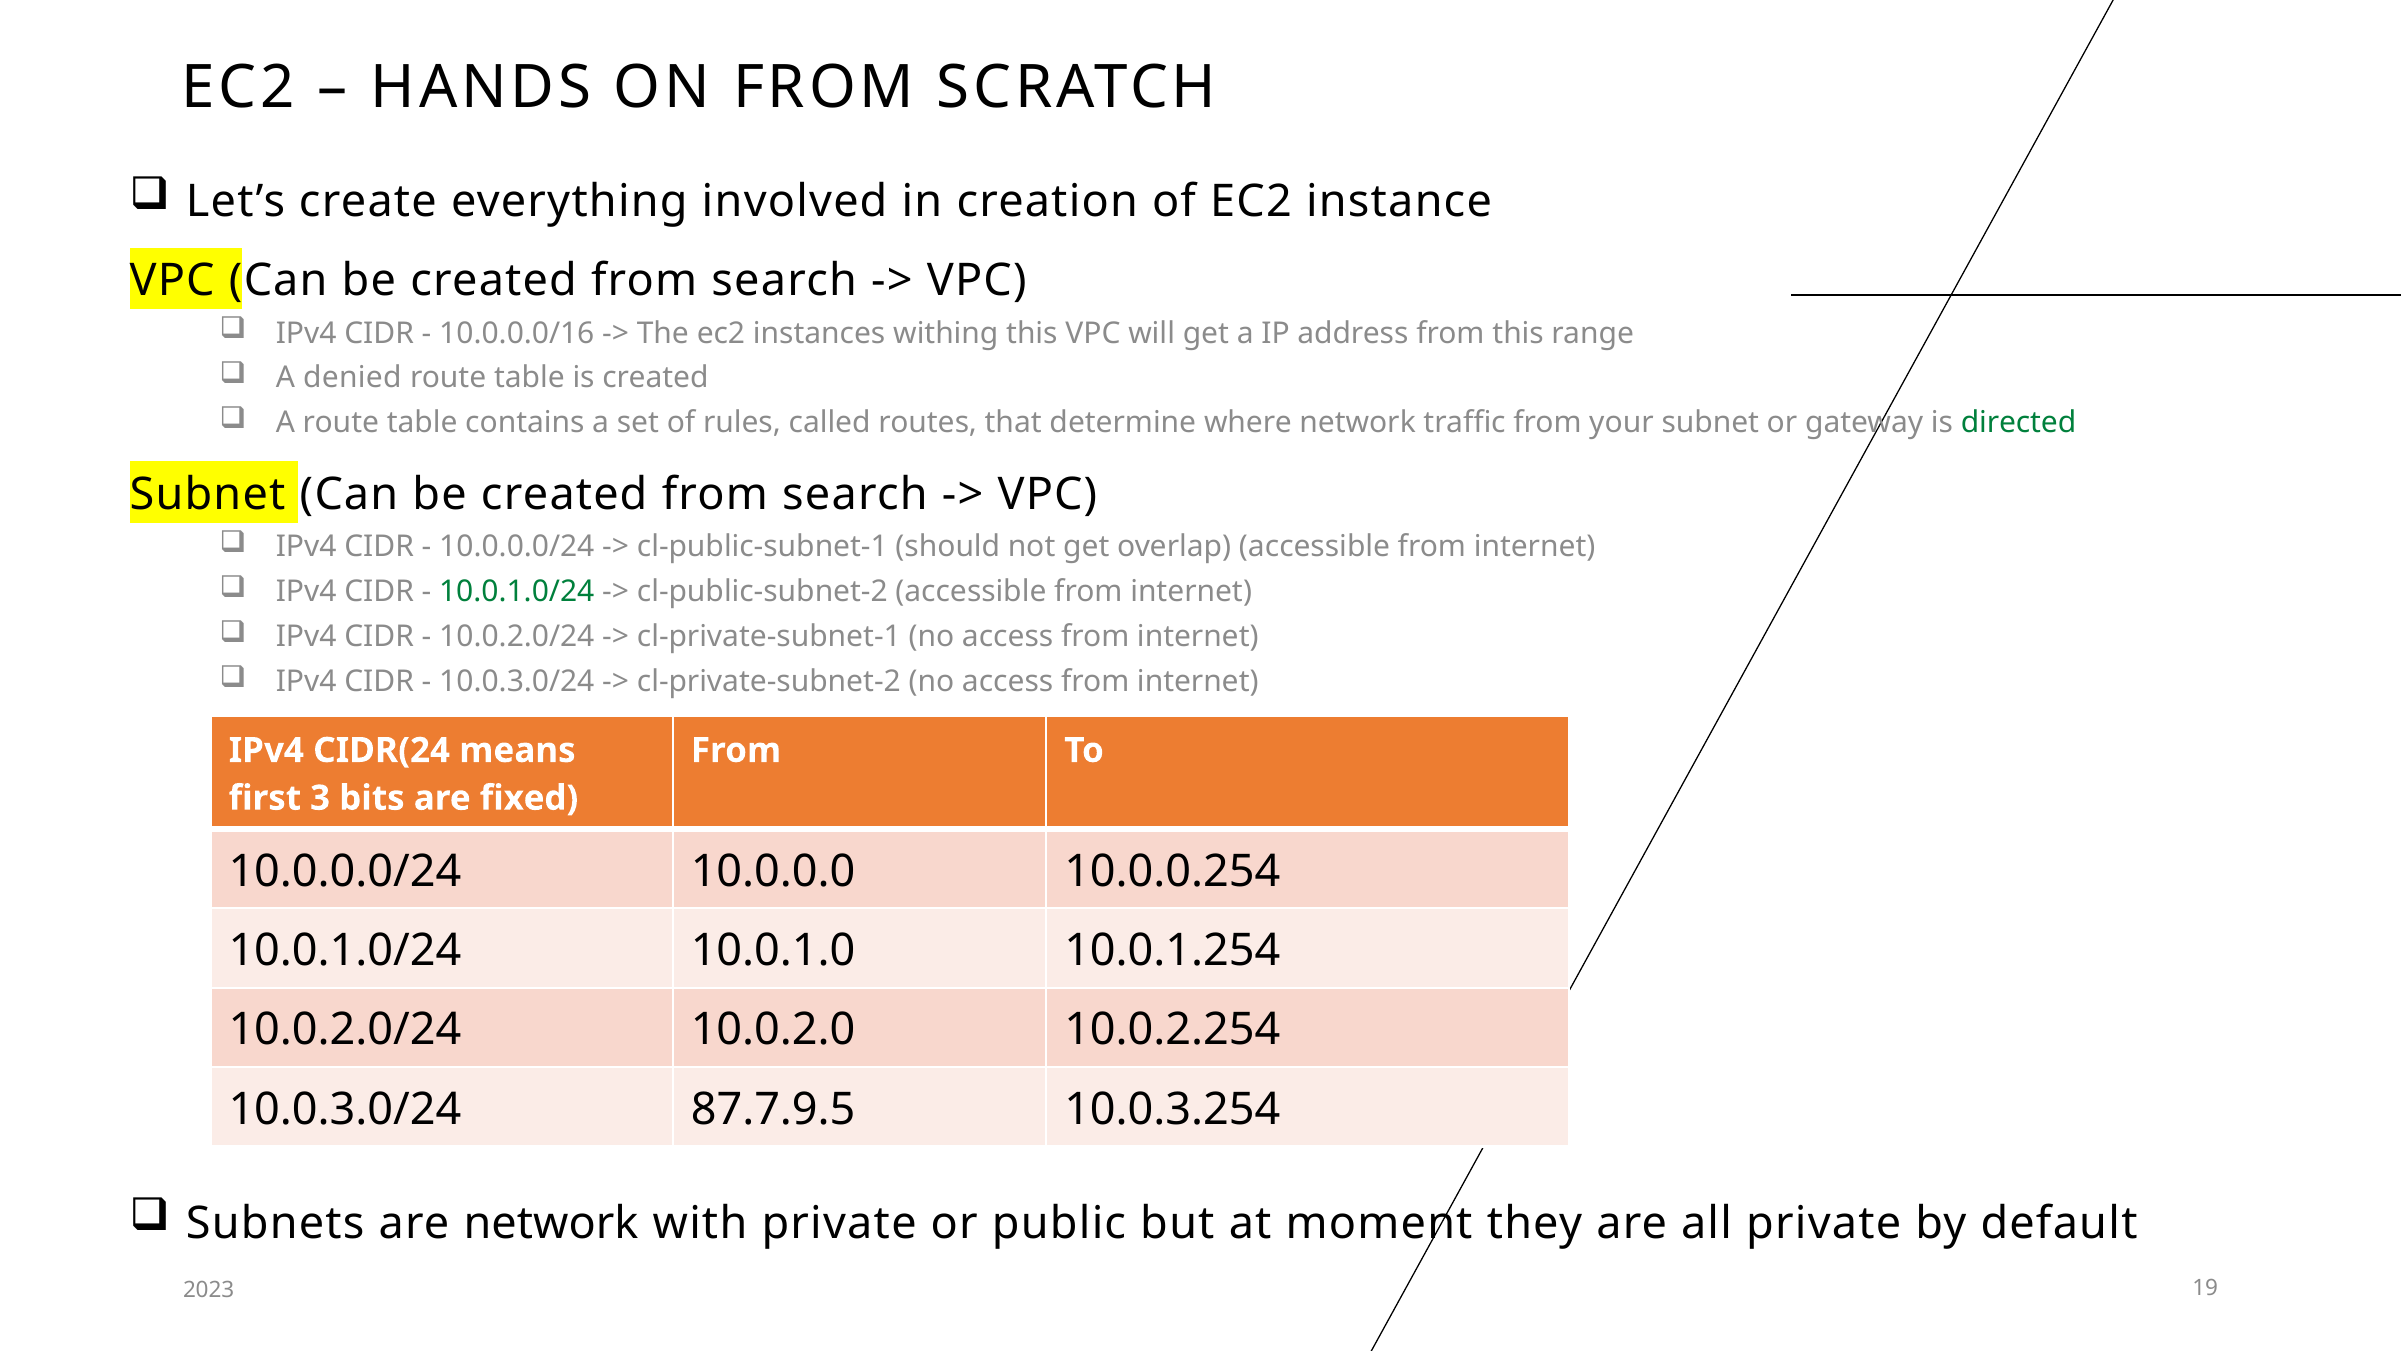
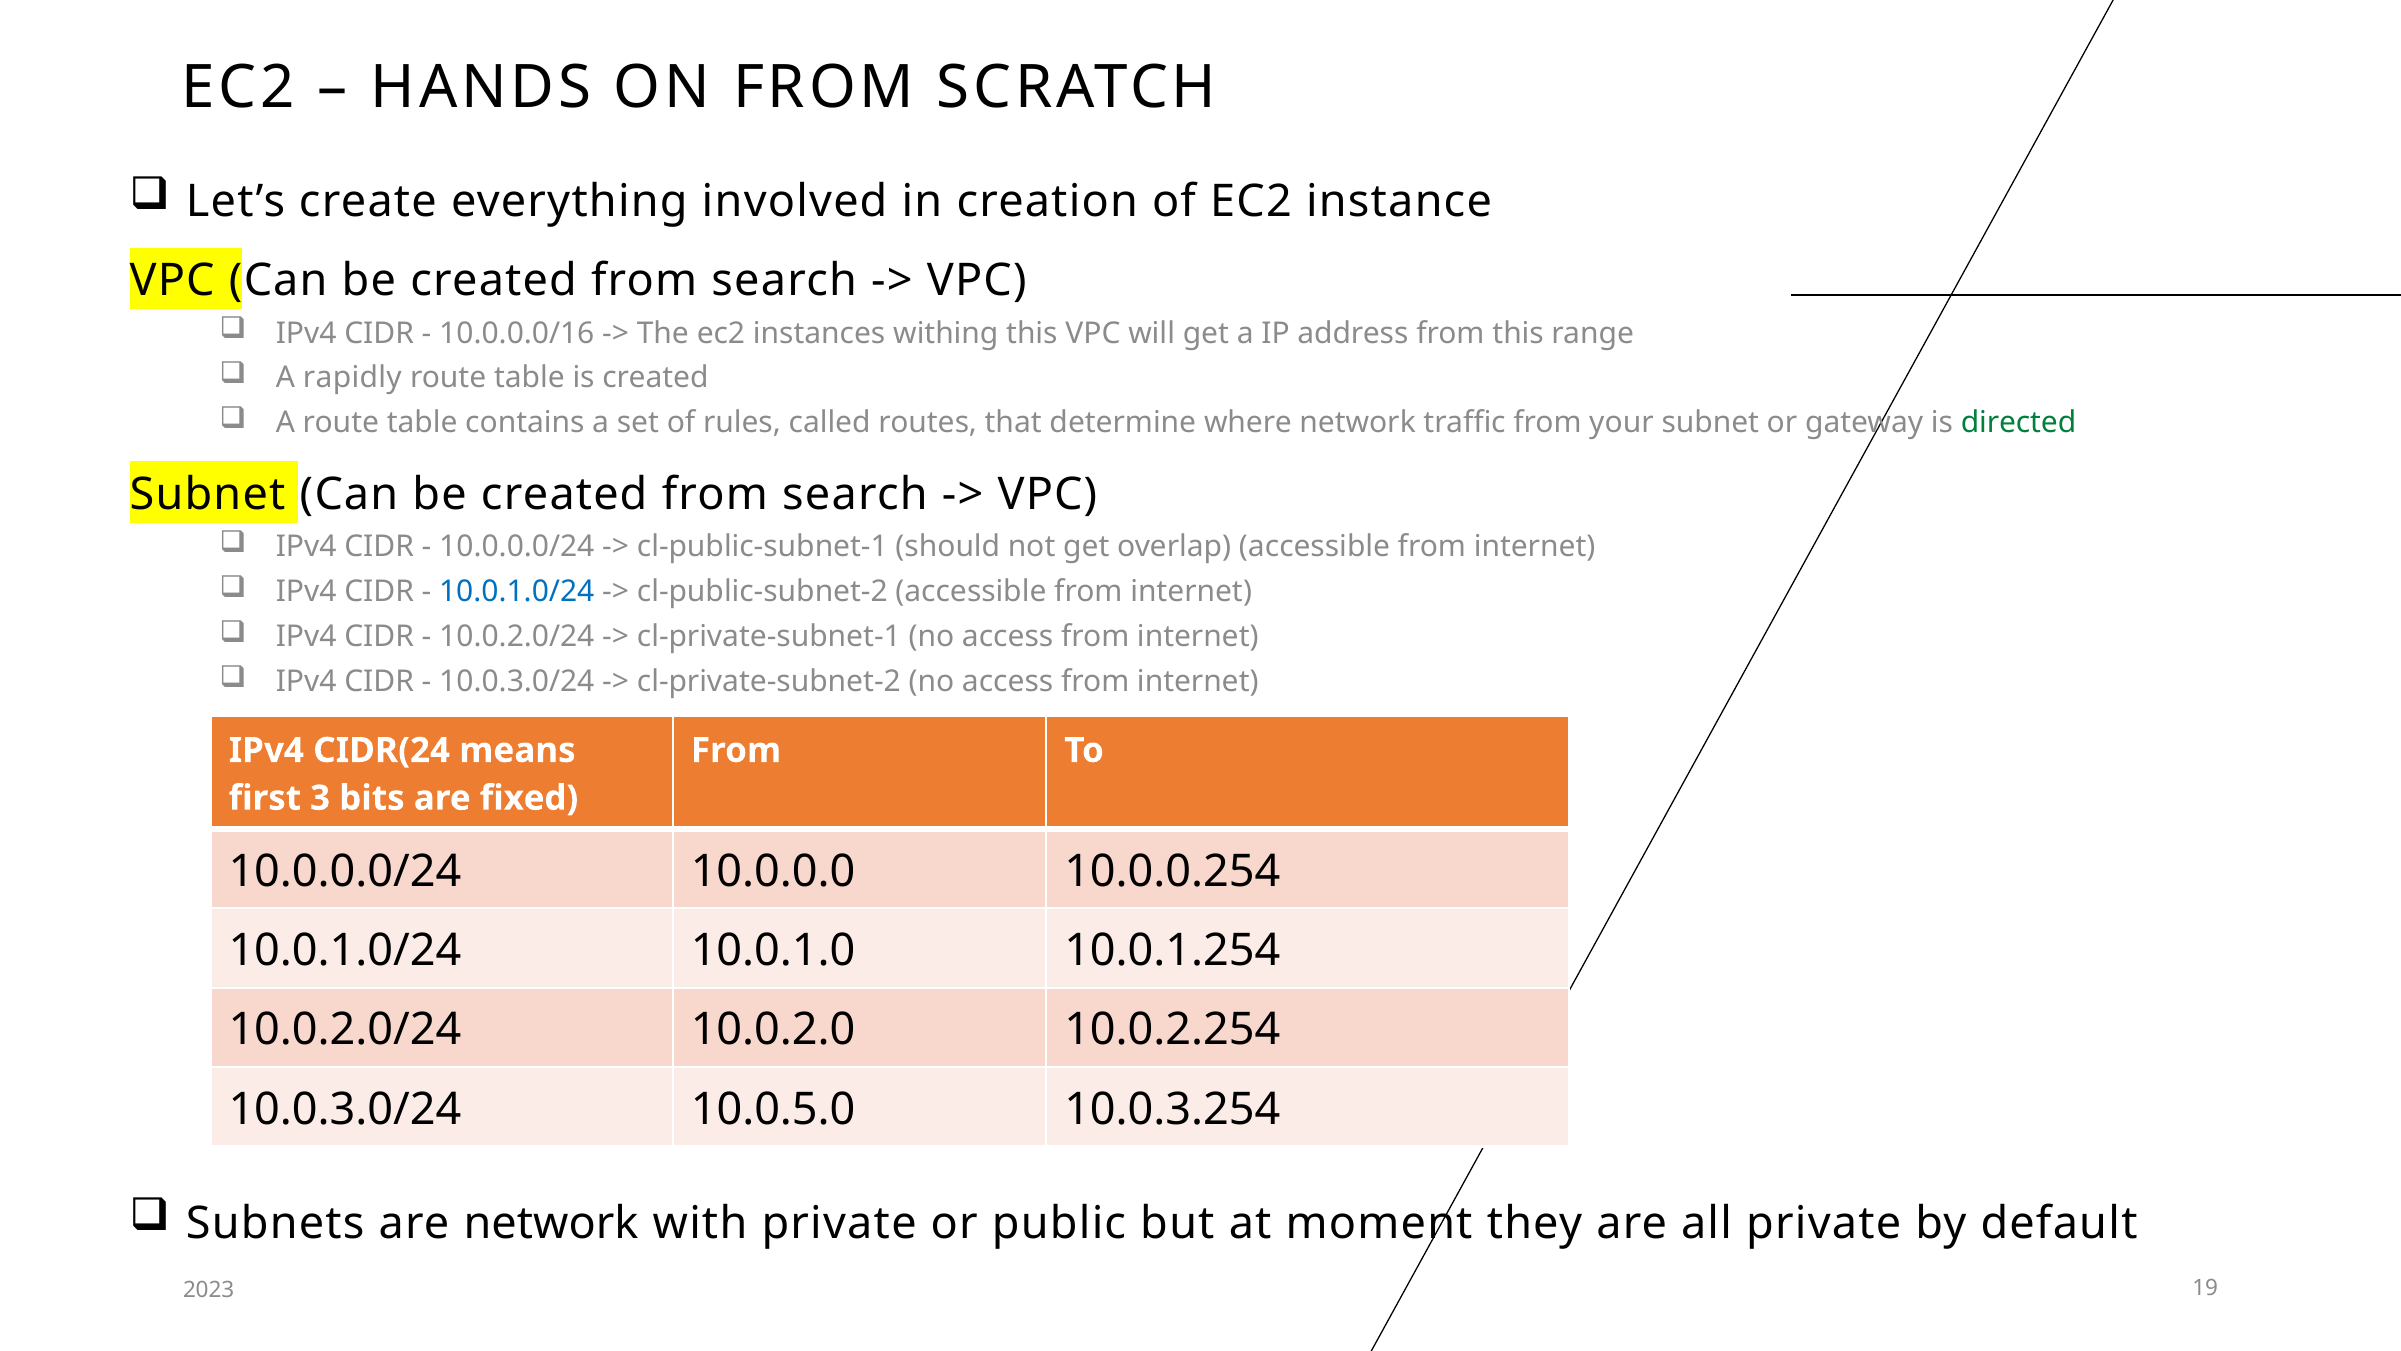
denied: denied -> rapidly
10.0.1.0/24 at (517, 592) colour: green -> blue
87.7.9.5: 87.7.9.5 -> 10.0.5.0
